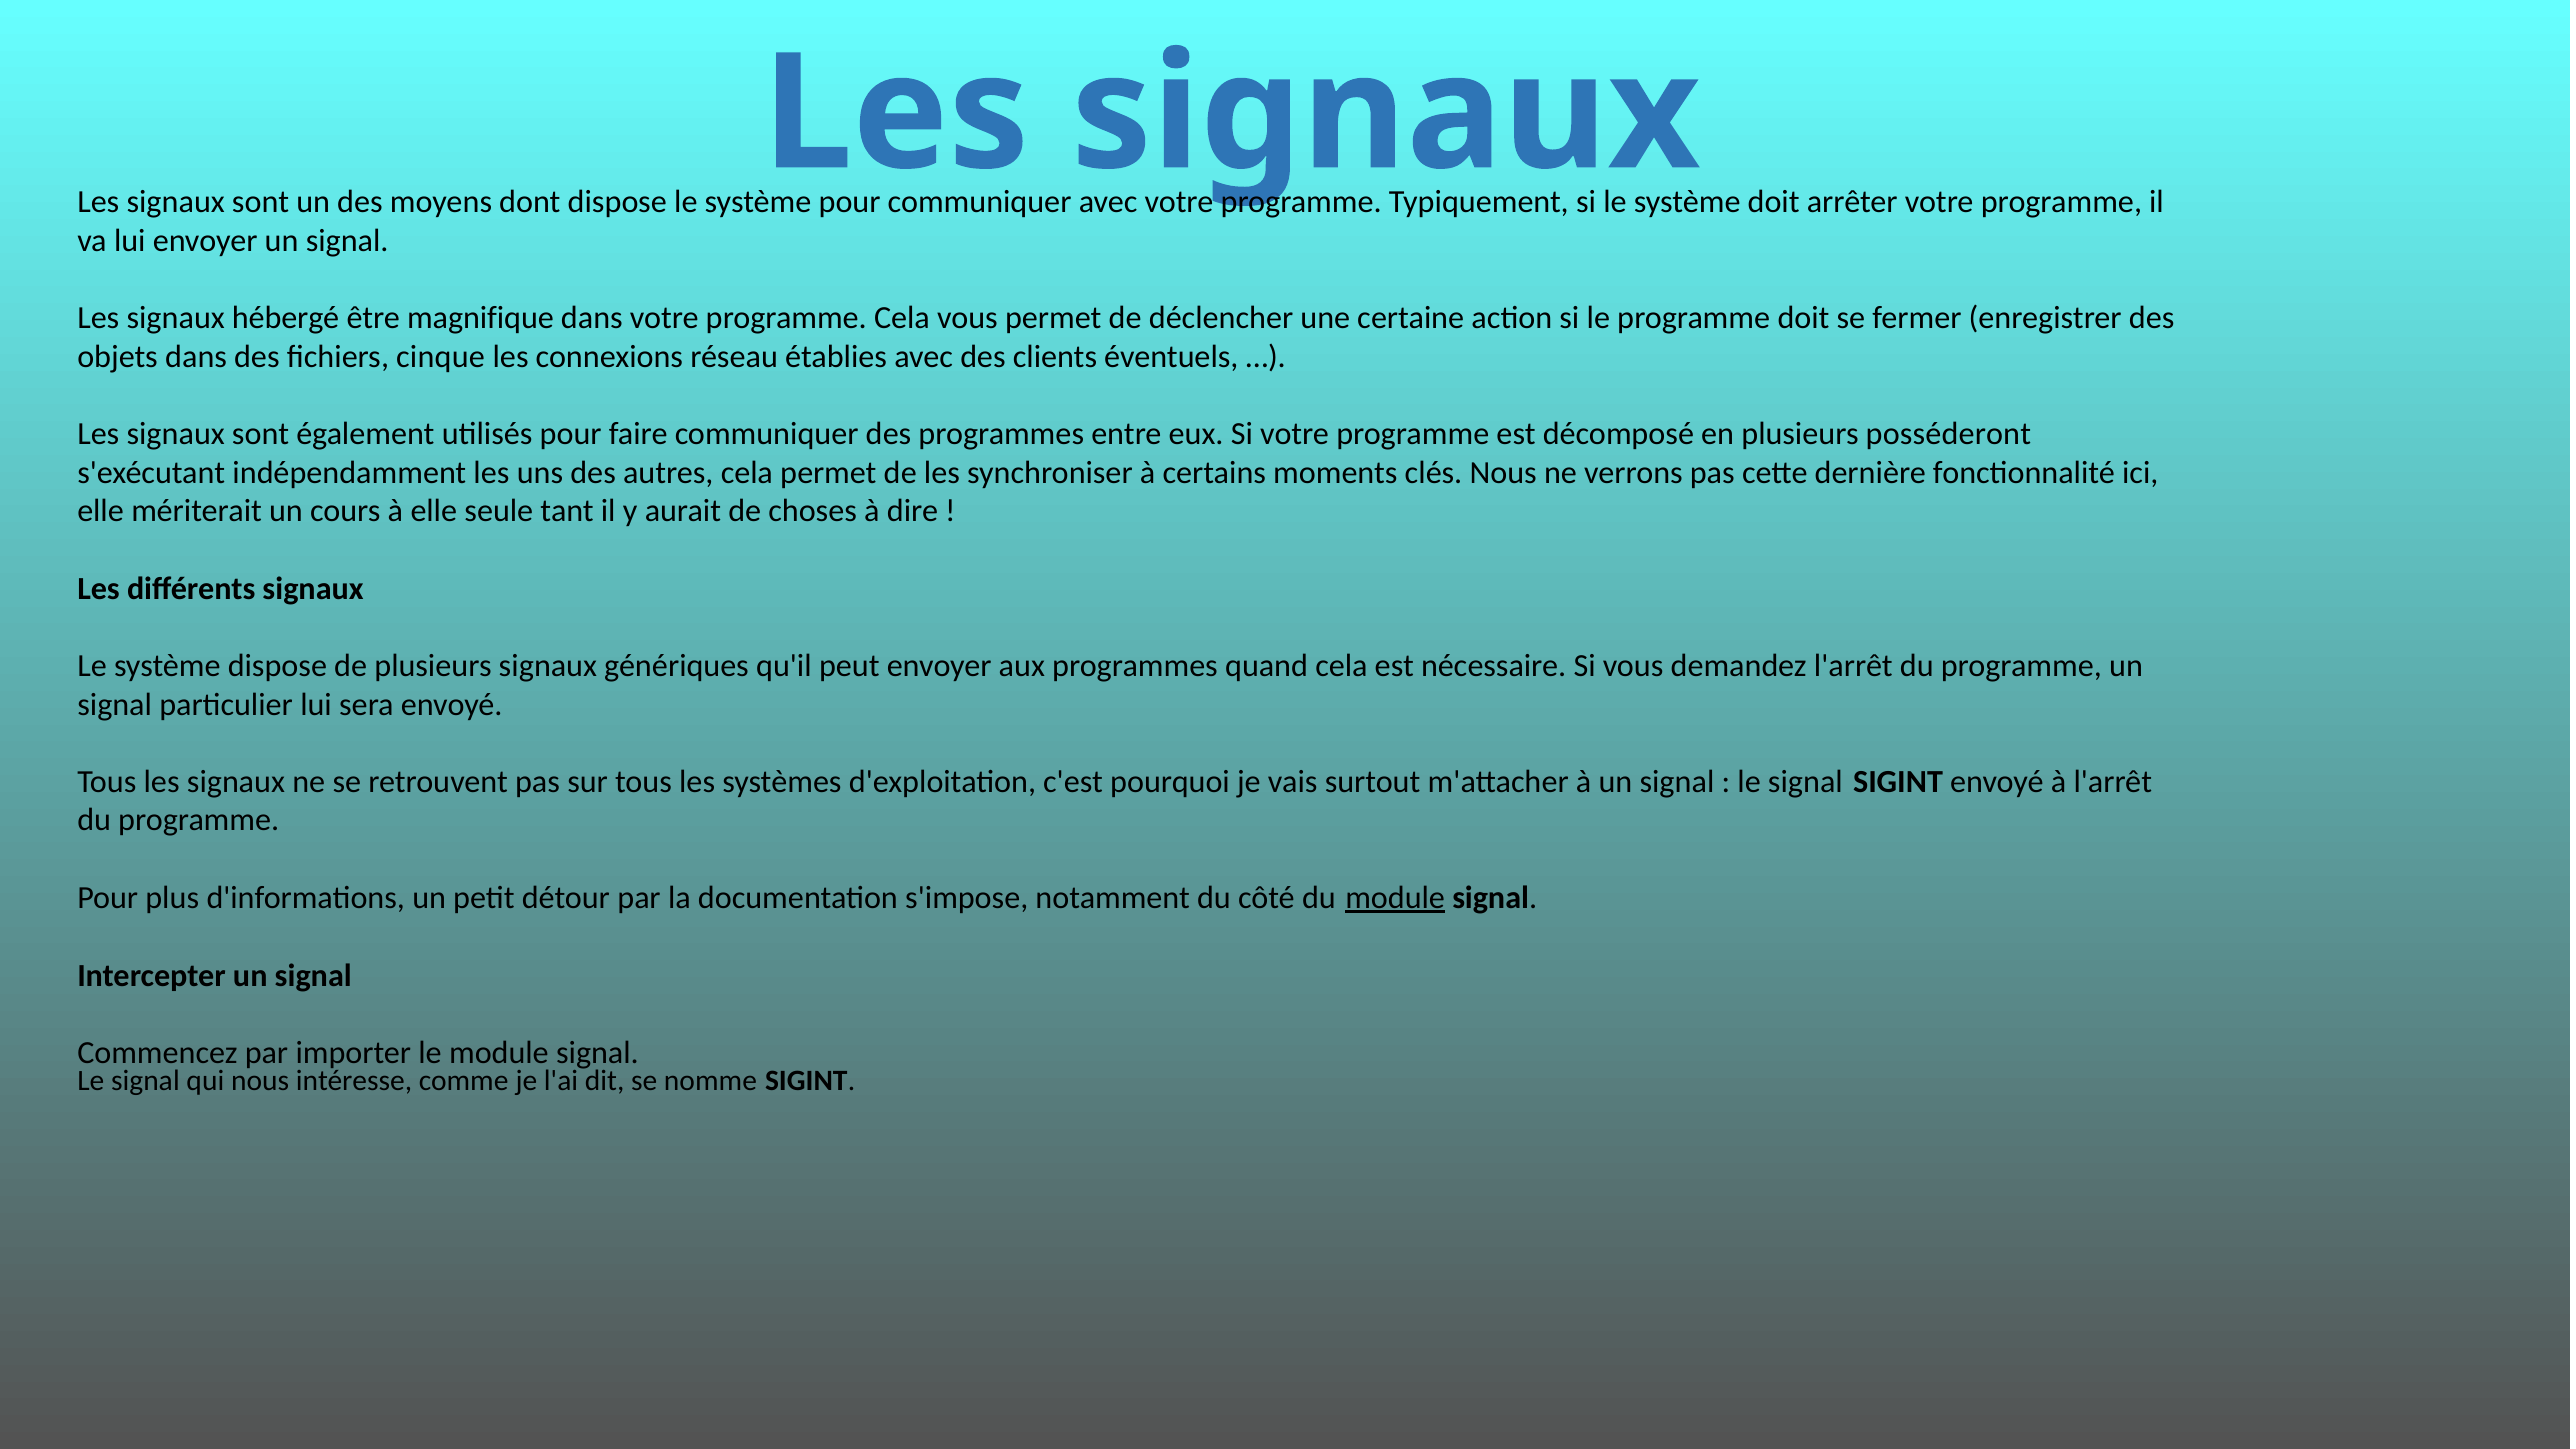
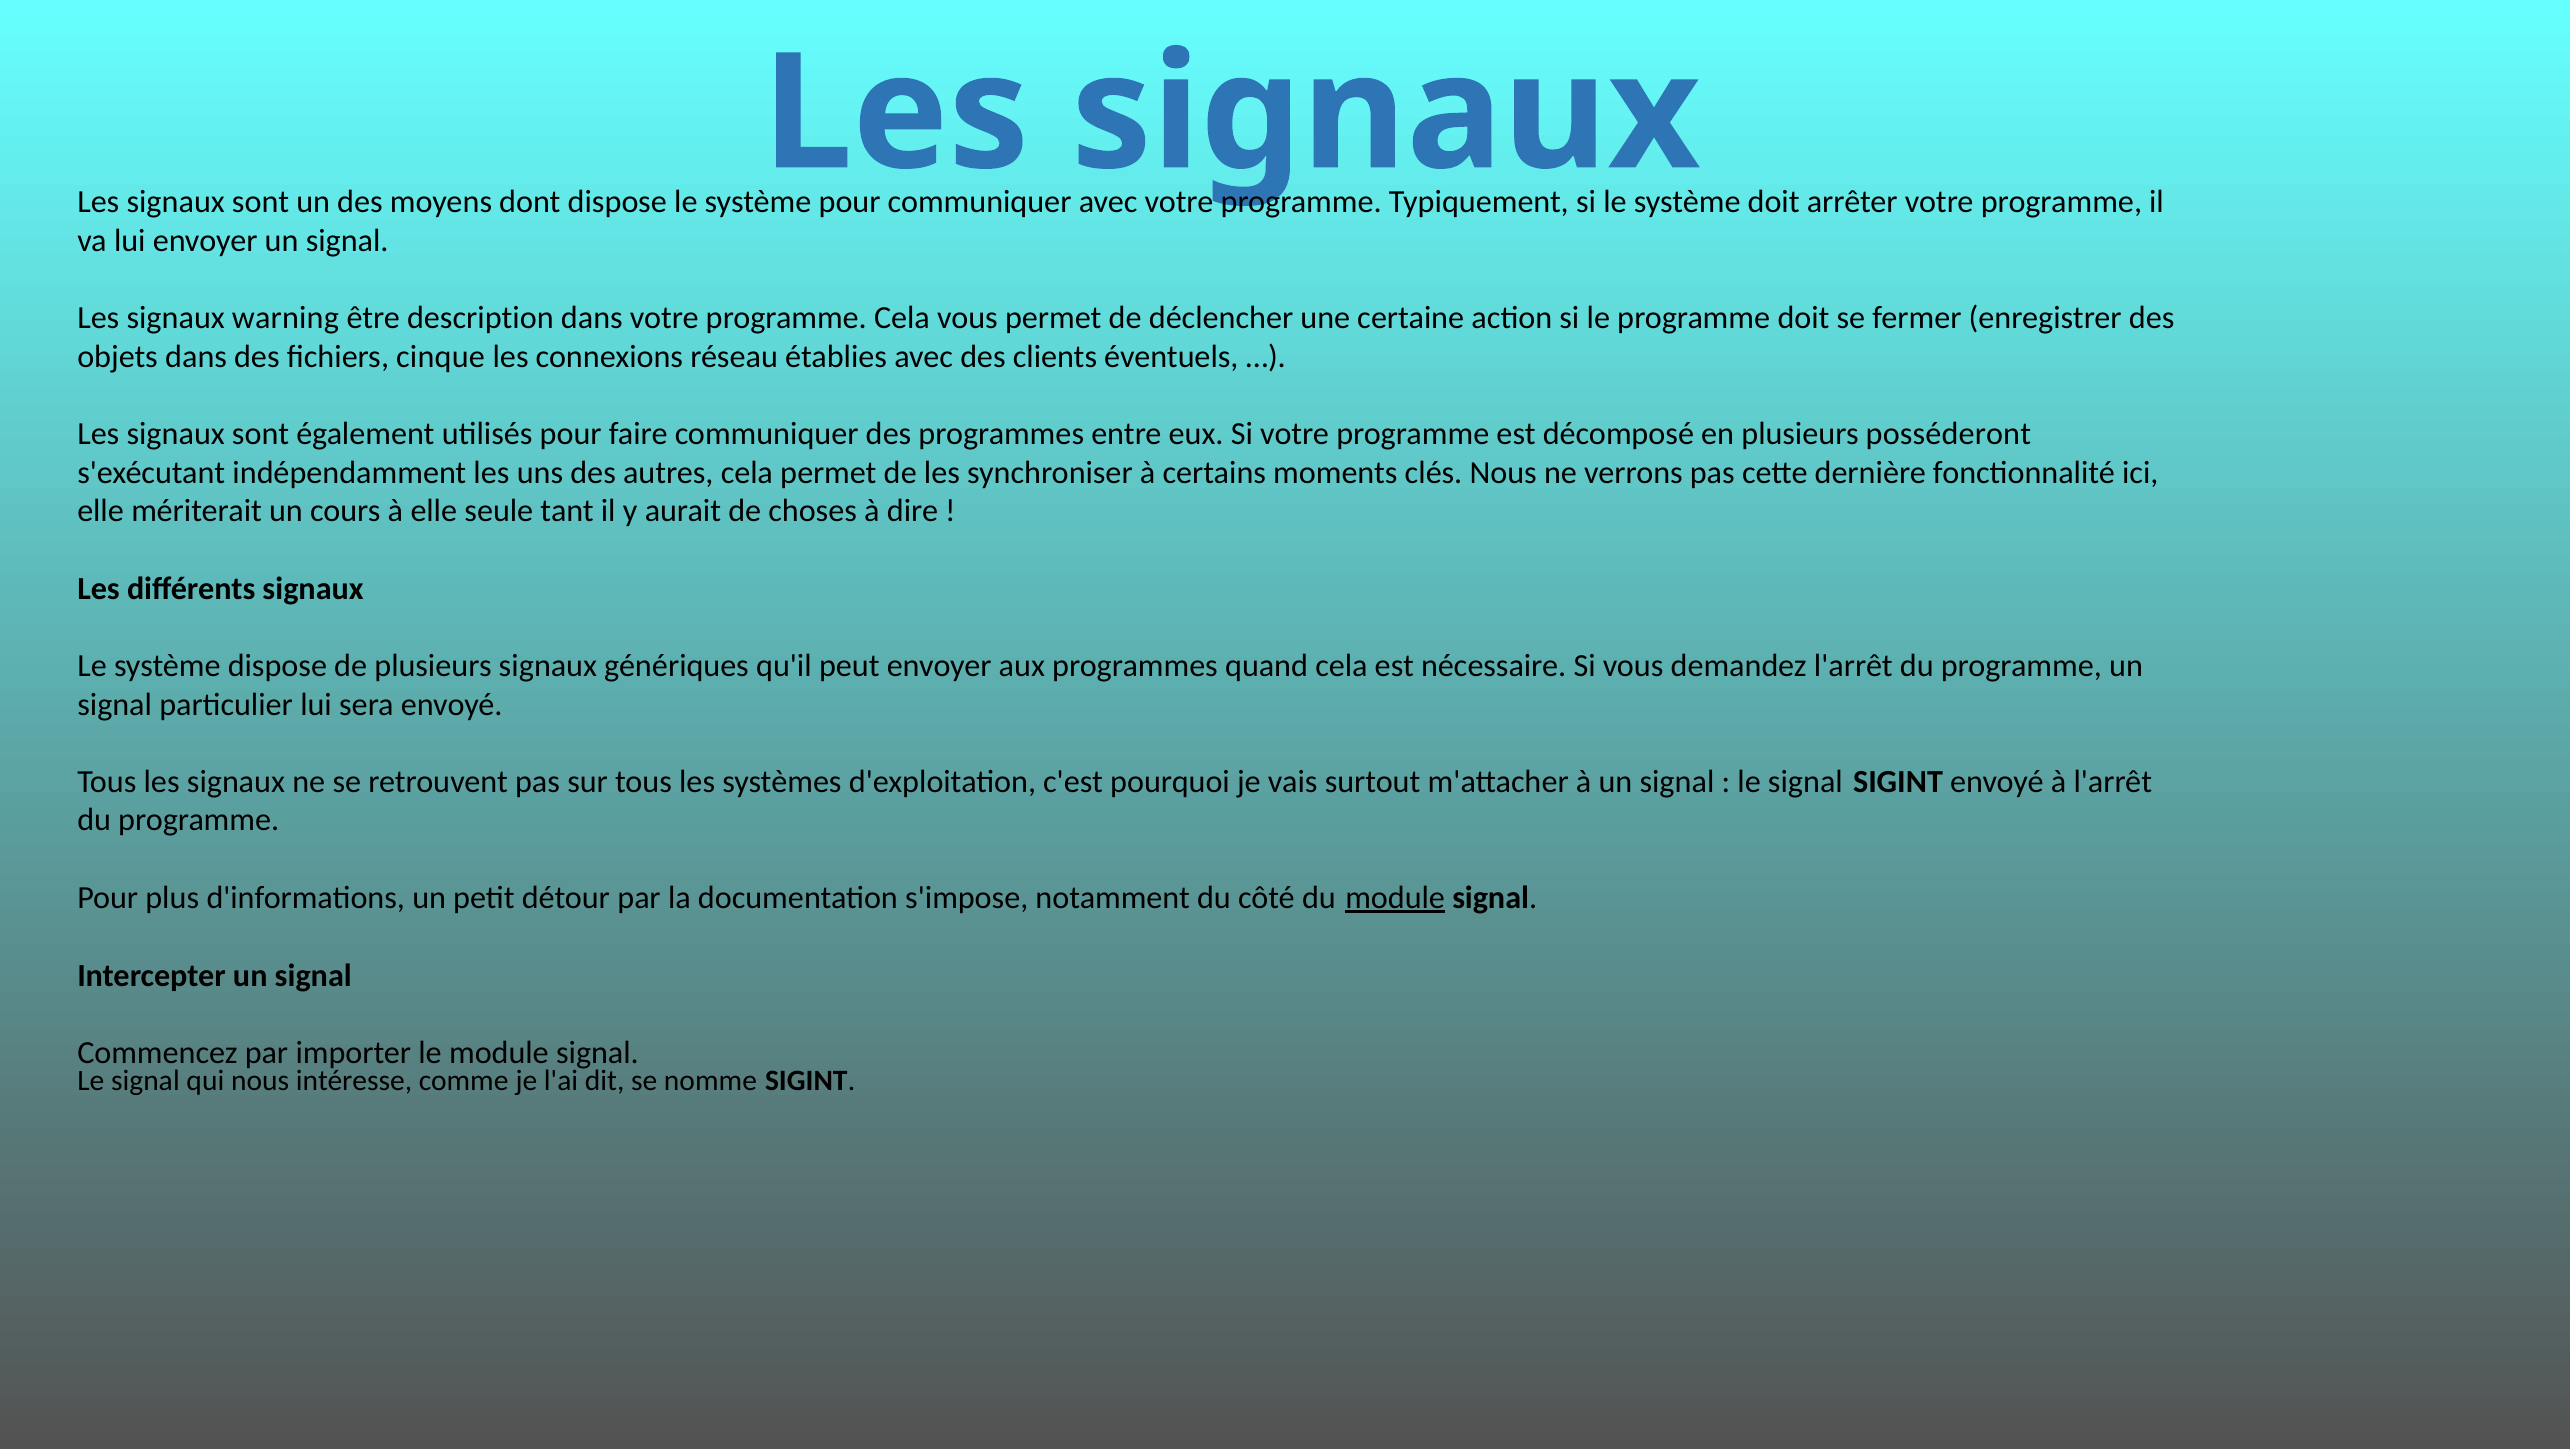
hébergé: hébergé -> warning
magnifique: magnifique -> description
